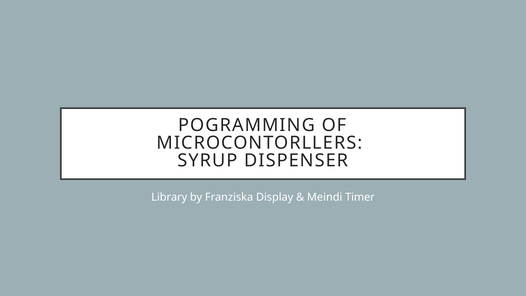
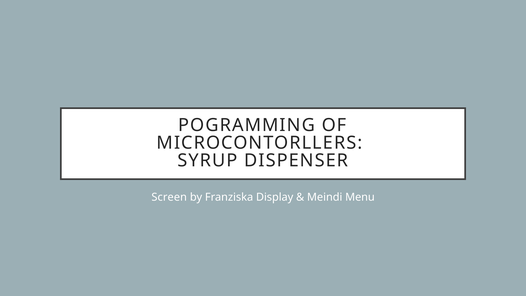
Library: Library -> Screen
Timer: Timer -> Menu
